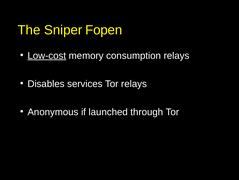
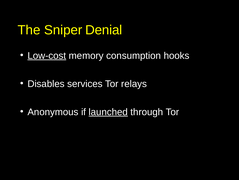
Fopen: Fopen -> Denial
consumption relays: relays -> hooks
launched underline: none -> present
